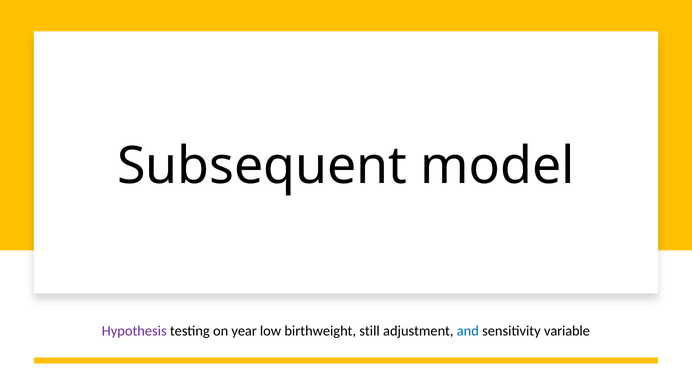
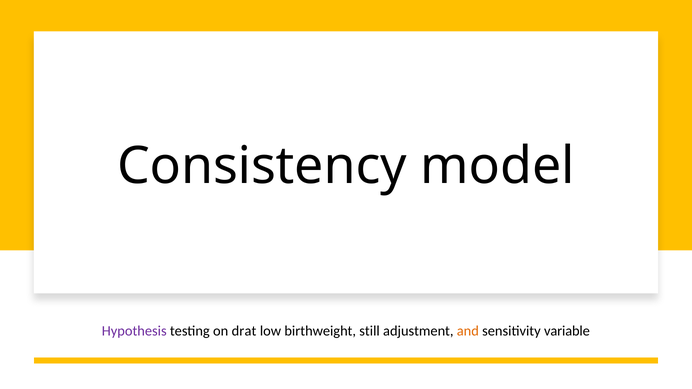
Subsequent: Subsequent -> Consistency
year: year -> drat
and colour: blue -> orange
